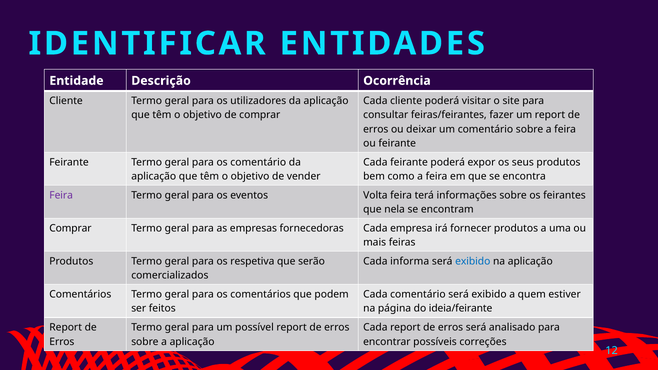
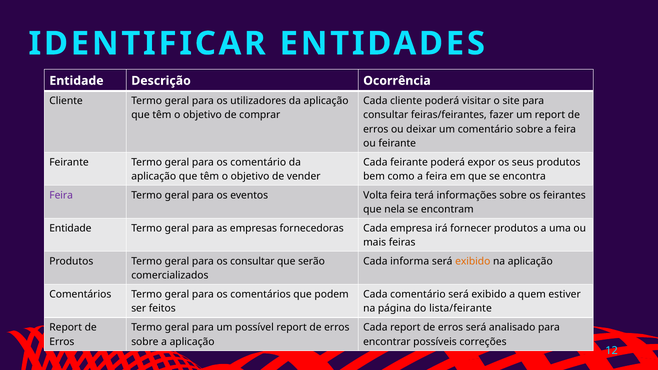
Comprar at (70, 228): Comprar -> Entidade
os respetiva: respetiva -> consultar
exibido at (473, 262) colour: blue -> orange
ideia/feirante: ideia/feirante -> lista/feirante
